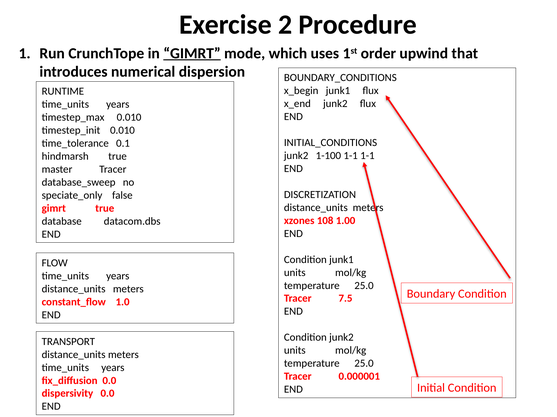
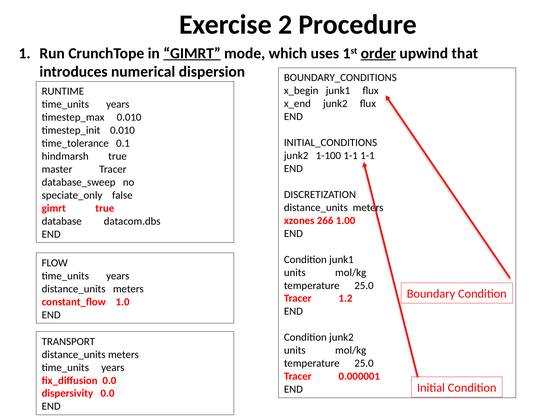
order underline: none -> present
108: 108 -> 266
7.5: 7.5 -> 1.2
